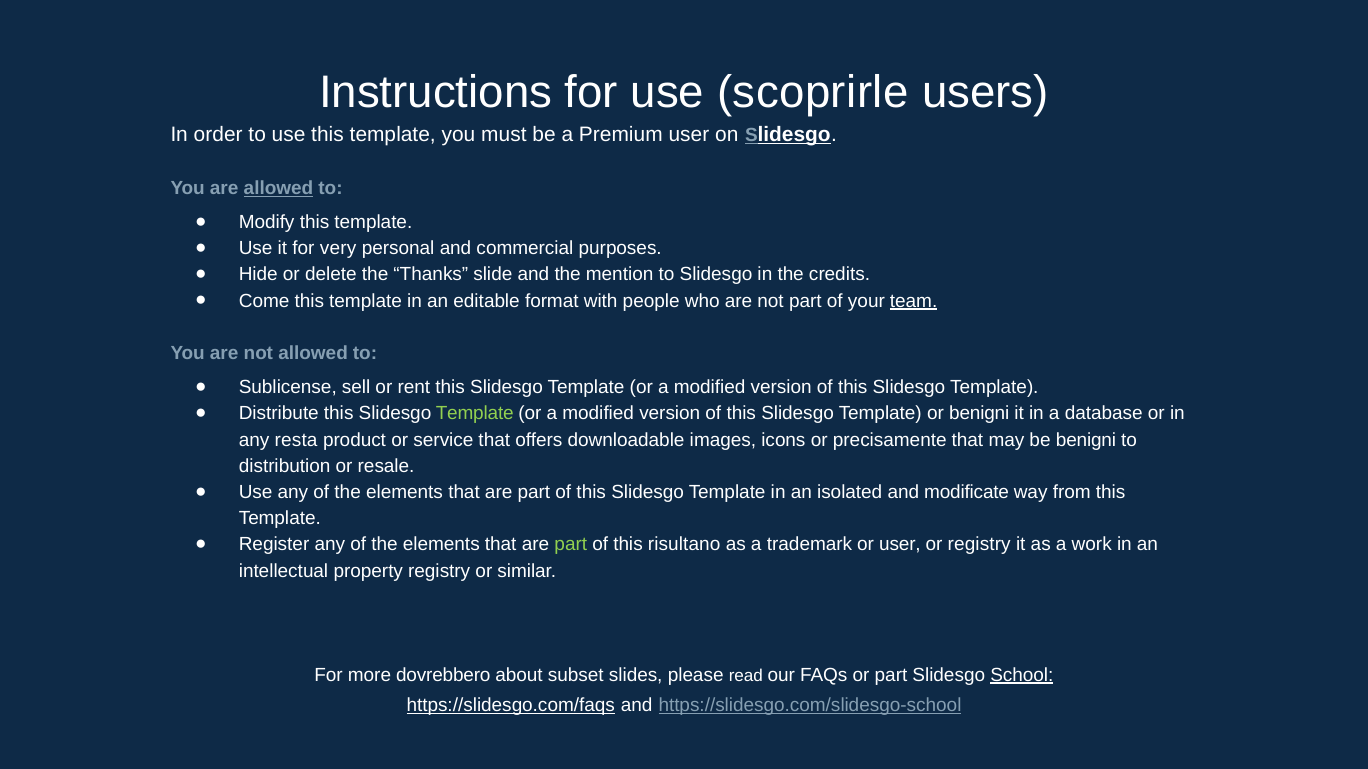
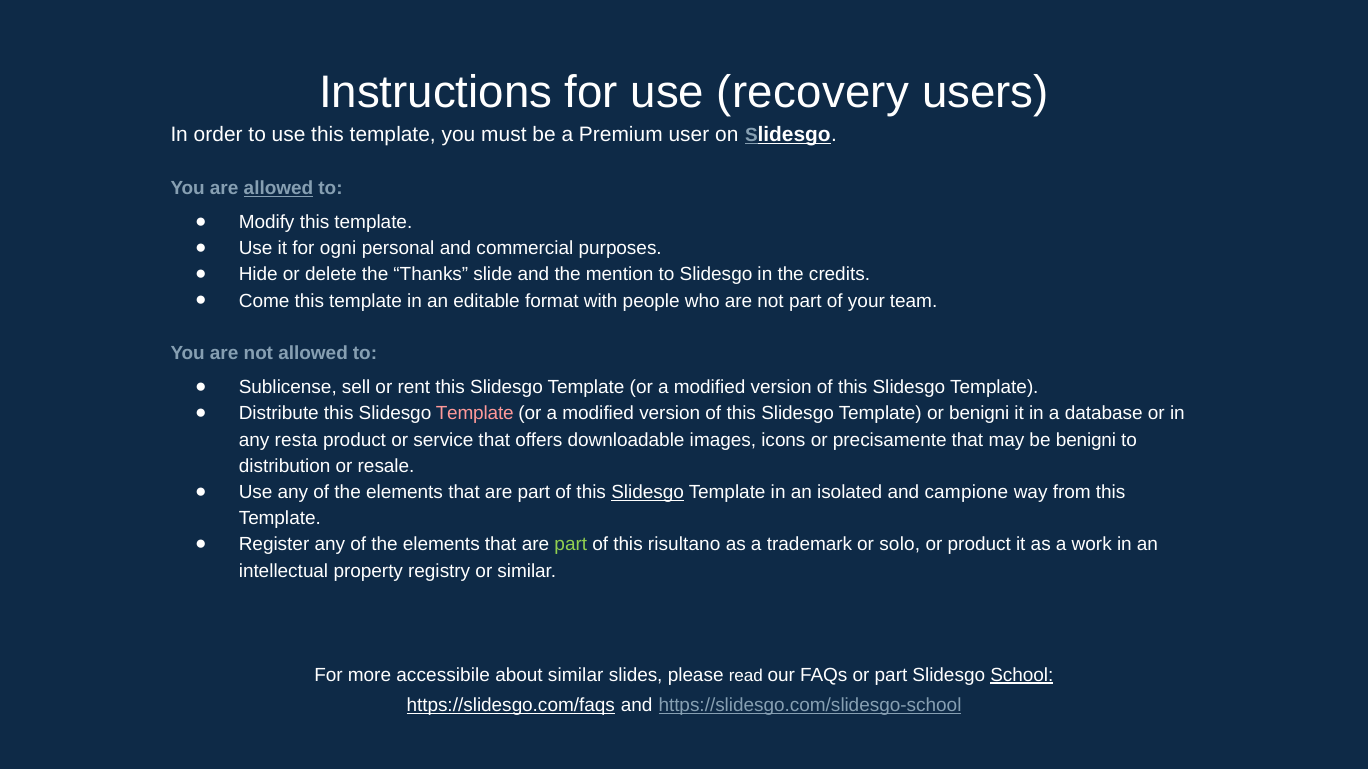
scoprirle: scoprirle -> recovery
very: very -> ogni
team underline: present -> none
Template at (475, 414) colour: light green -> pink
Slidesgo at (648, 493) underline: none -> present
modificate: modificate -> campione
or user: user -> solo
or registry: registry -> product
dovrebbero: dovrebbero -> accessibile
about subset: subset -> similar
